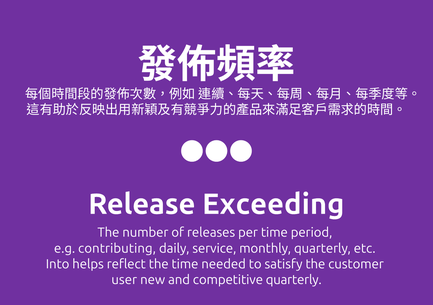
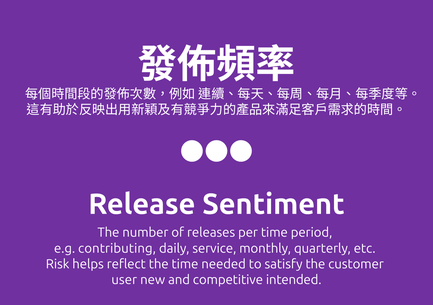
Exceeding: Exceeding -> Sentiment
Into: Into -> Risk
competitive quarterly: quarterly -> intended
